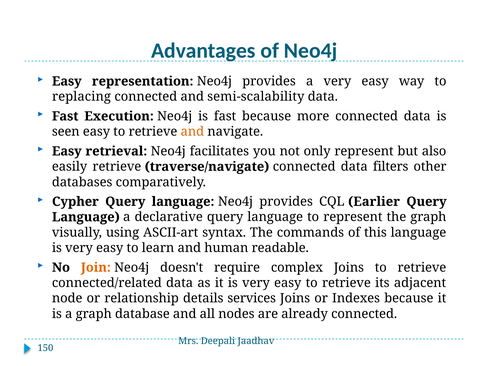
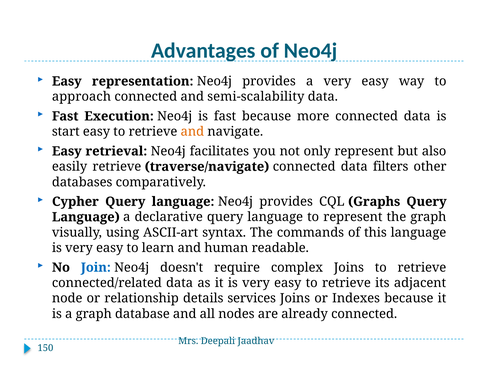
replacing: replacing -> approach
seen: seen -> start
Earlier: Earlier -> Graphs
Join colour: orange -> blue
